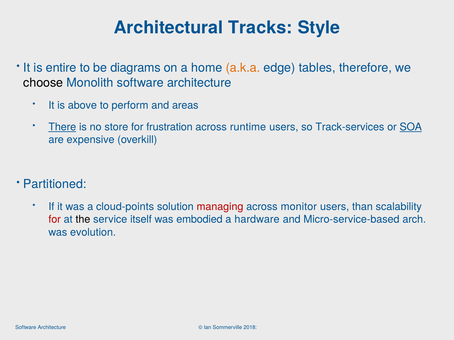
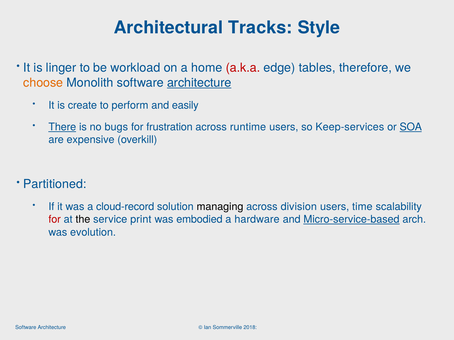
entire: entire -> linger
diagrams: diagrams -> workload
a.k.a colour: orange -> red
choose colour: black -> orange
architecture at (199, 83) underline: none -> present
above: above -> create
areas: areas -> easily
store: store -> bugs
Track-services: Track-services -> Keep-services
cloud-points: cloud-points -> cloud-record
managing colour: red -> black
monitor: monitor -> division
than: than -> time
itself: itself -> print
Micro-service-based underline: none -> present
